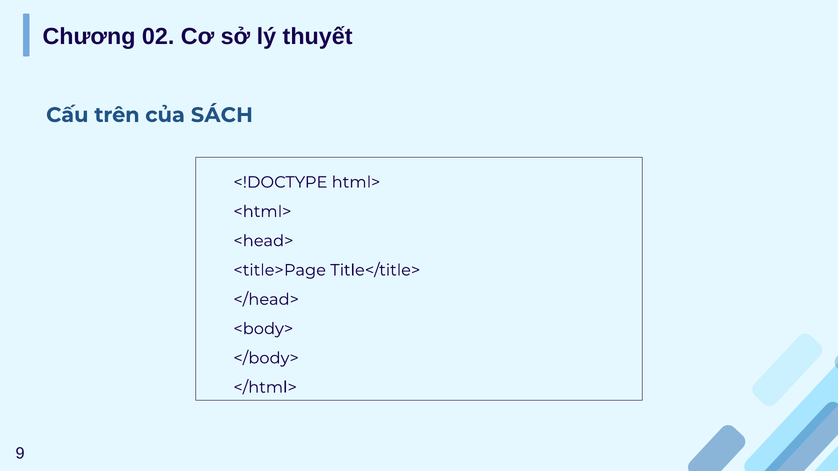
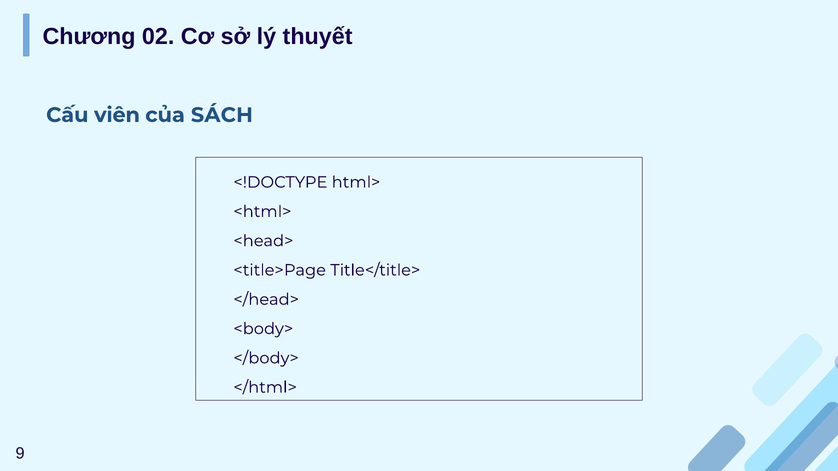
trên: trên -> viên
